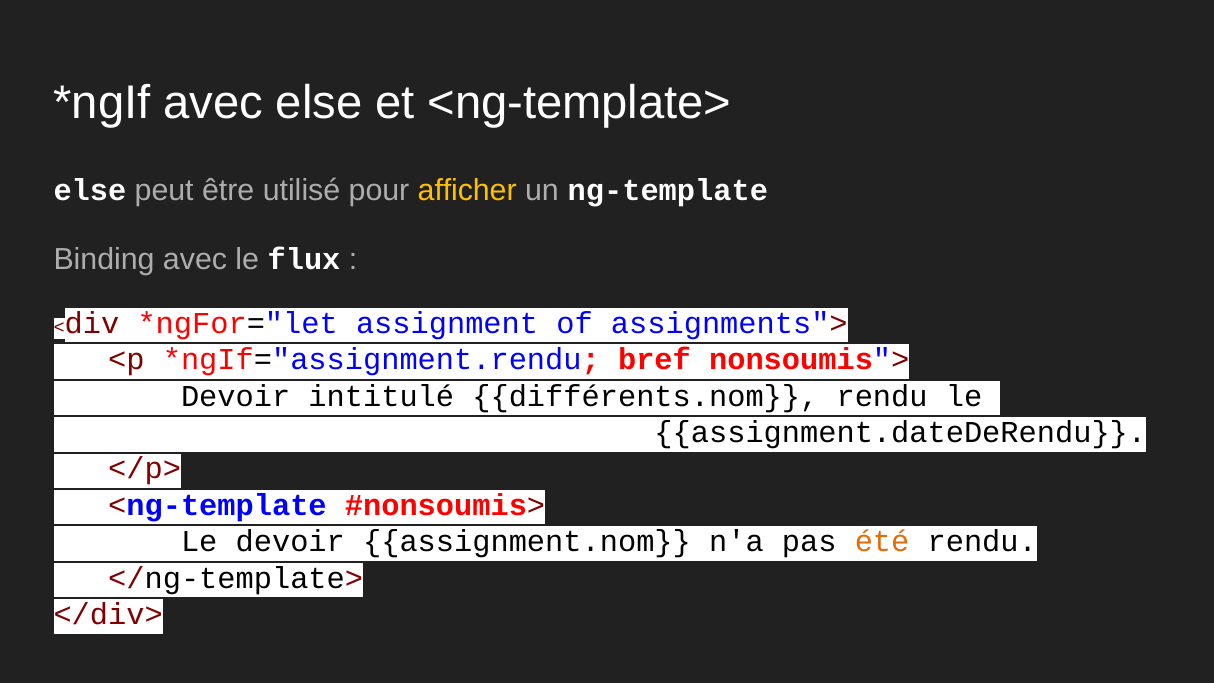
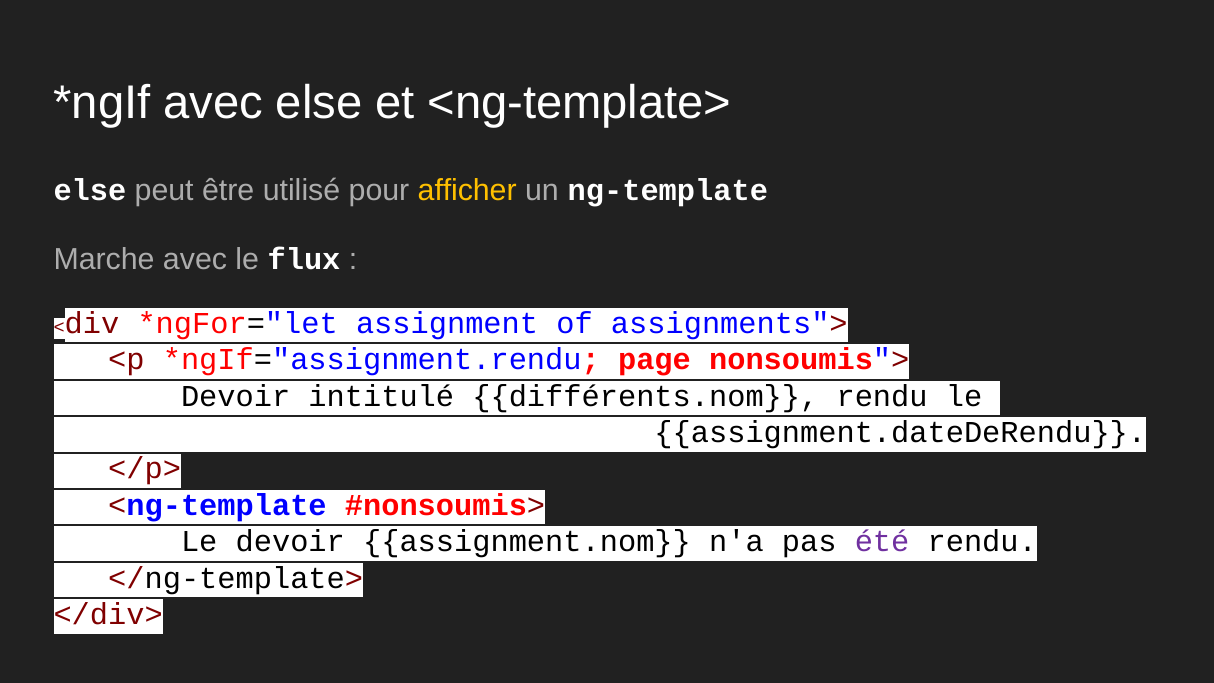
Binding: Binding -> Marche
bref: bref -> page
été colour: orange -> purple
